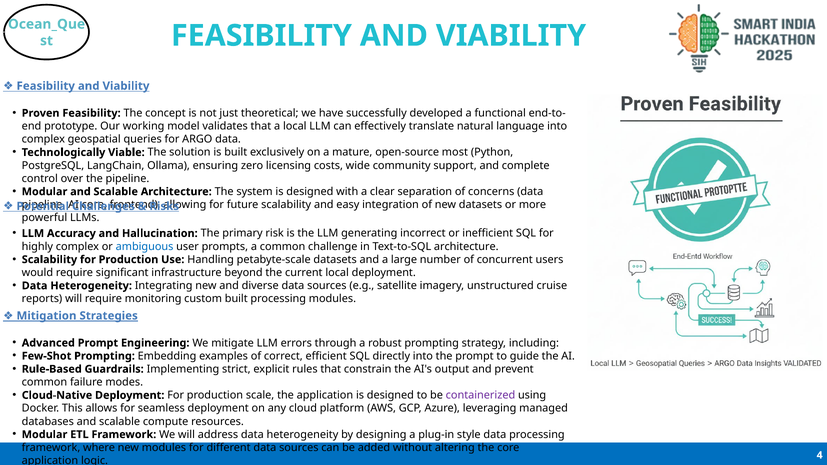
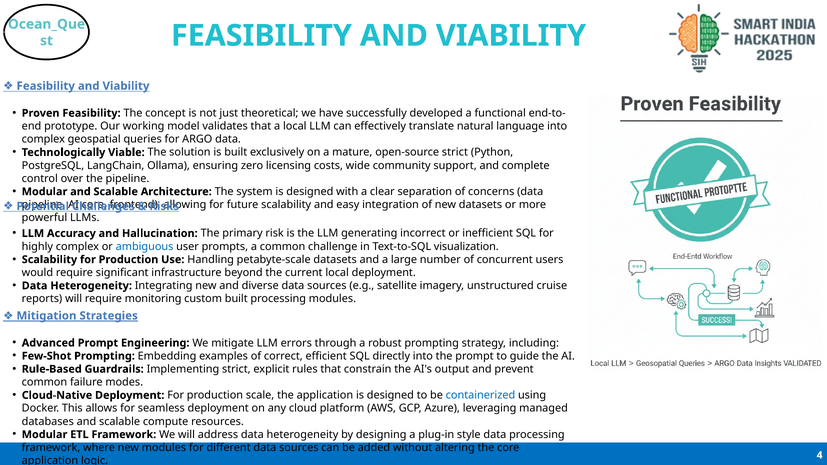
open-source most: most -> strict
Text-to-SQL architecture: architecture -> visualization
containerized colour: purple -> blue
